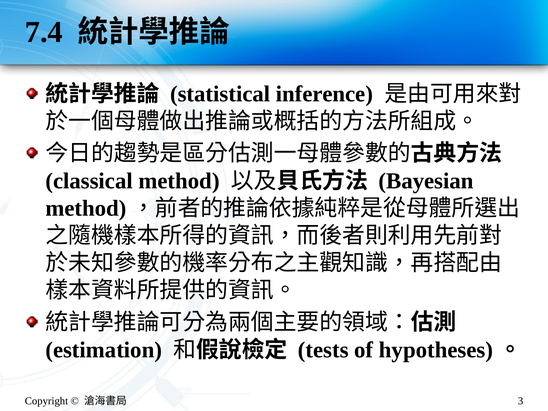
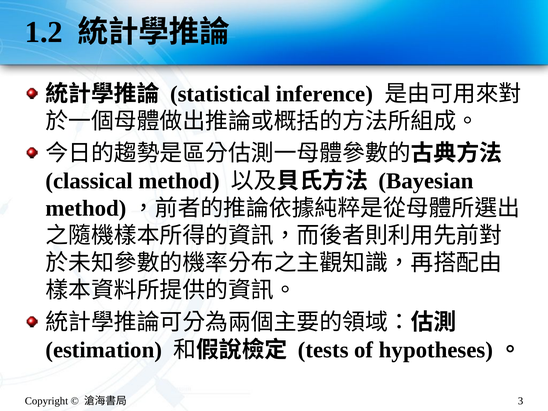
7.4: 7.4 -> 1.2
